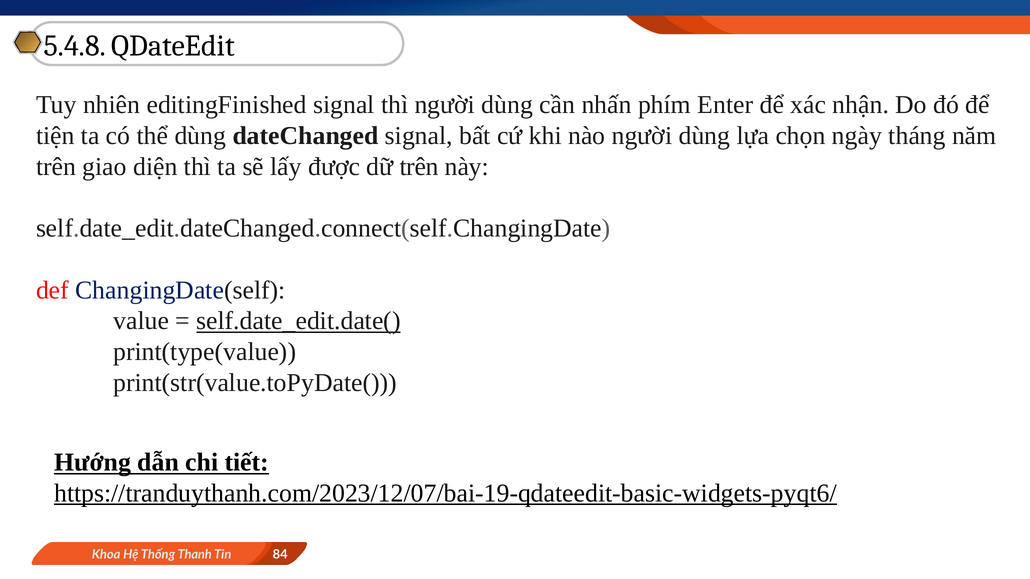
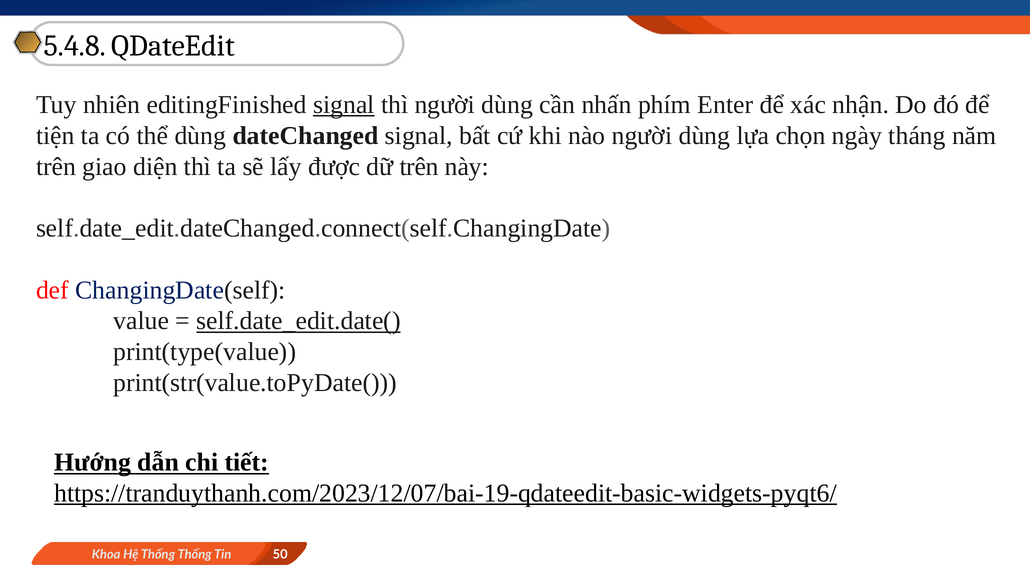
signal at (344, 105) underline: none -> present
Thống Thanh: Thanh -> Thống
84: 84 -> 50
